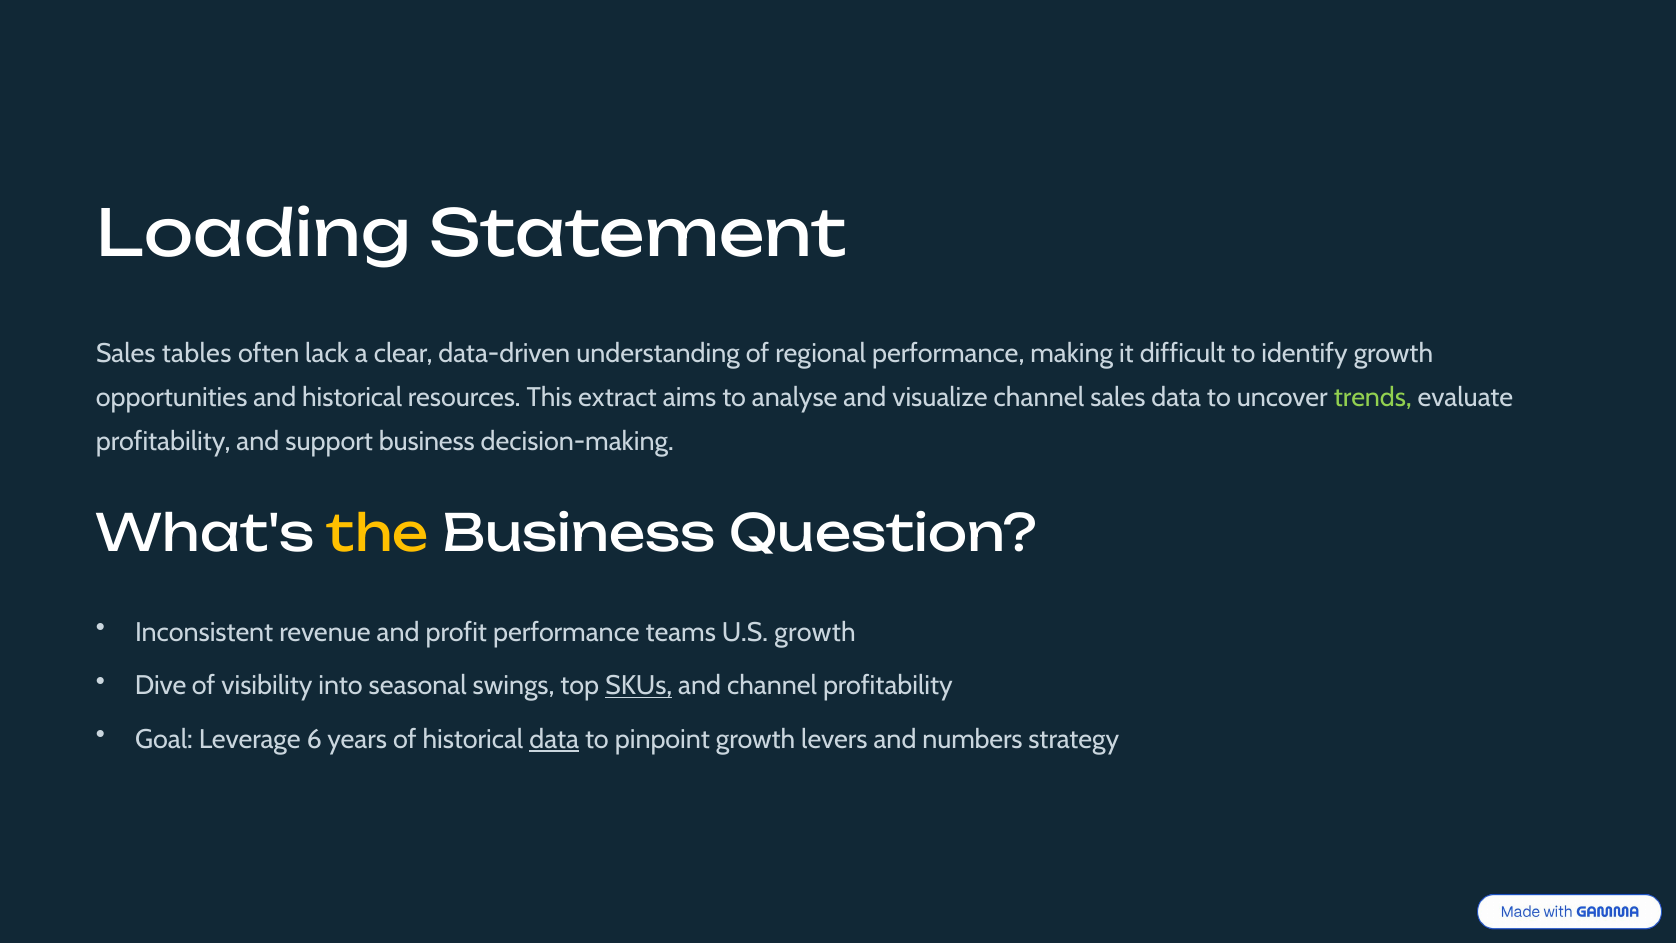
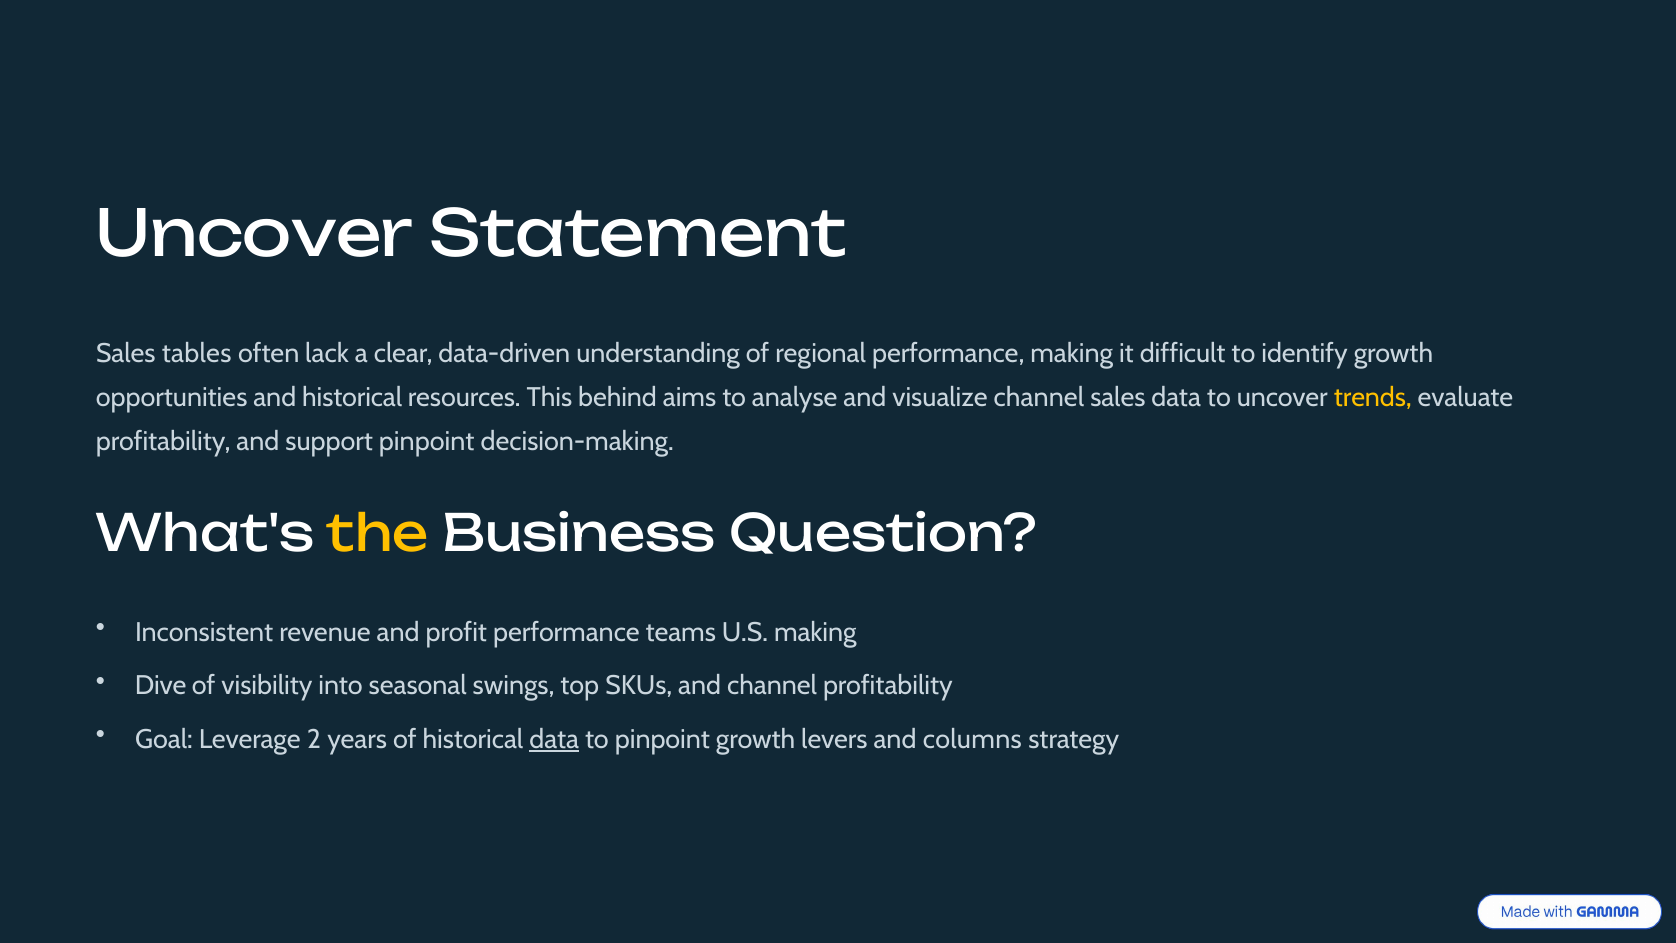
Loading at (254, 235): Loading -> Uncover
extract: extract -> behind
trends colour: light green -> yellow
support business: business -> pinpoint
U.S growth: growth -> making
SKUs underline: present -> none
6: 6 -> 2
numbers: numbers -> columns
